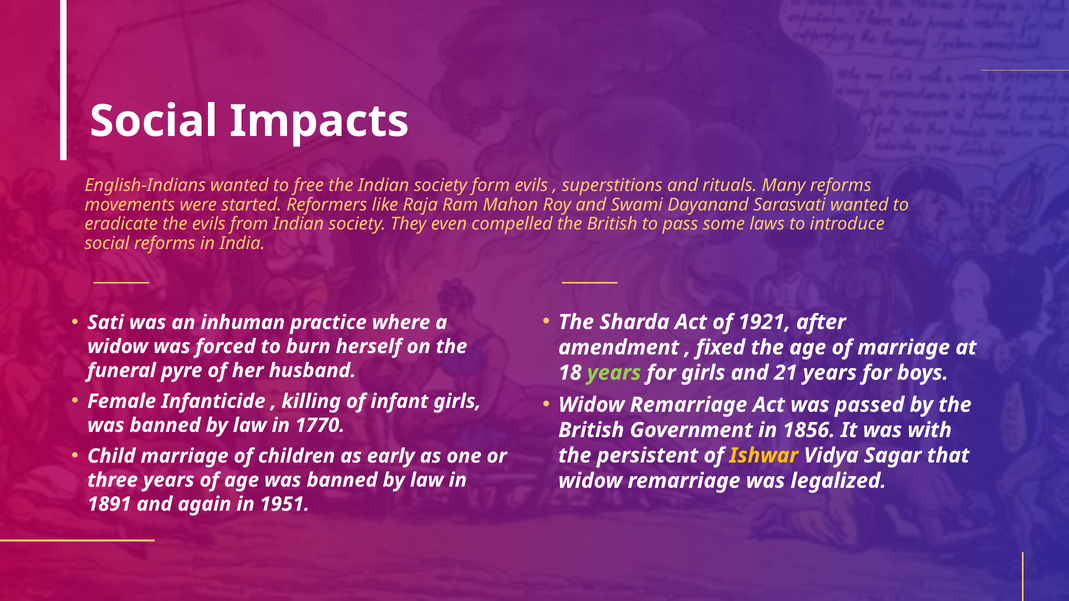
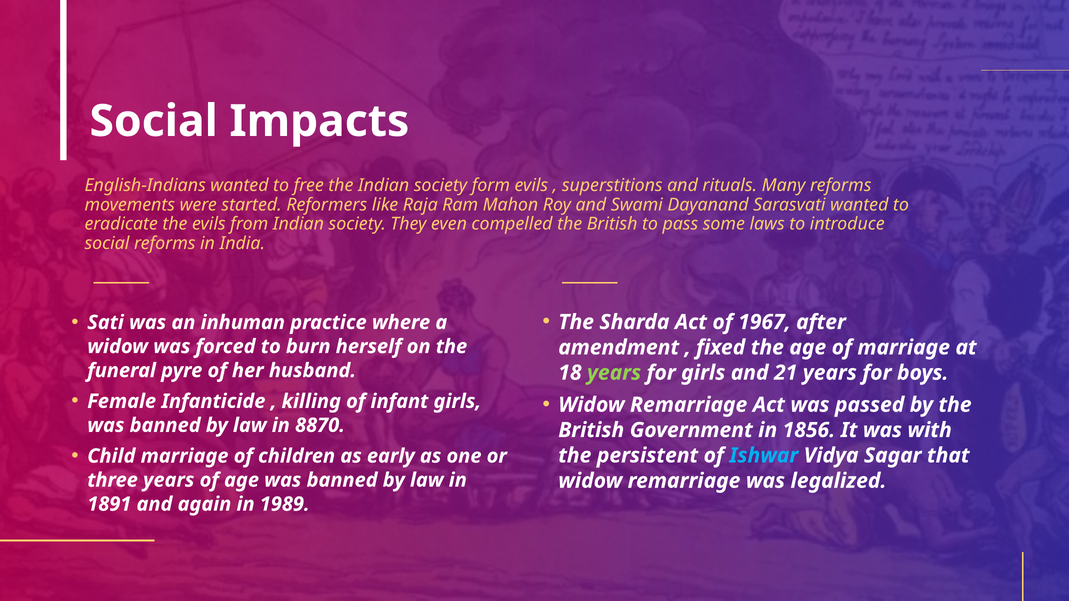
1921: 1921 -> 1967
1770: 1770 -> 8870
Ishwar colour: yellow -> light blue
1951: 1951 -> 1989
